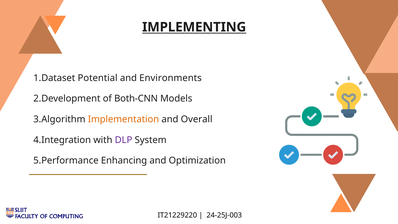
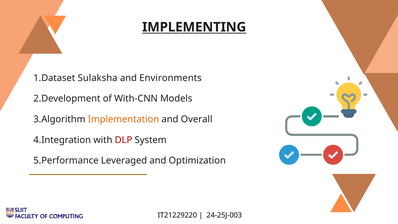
Potential: Potential -> Sulaksha
Both-CNN: Both-CNN -> With-CNN
DLP colour: purple -> red
Enhancing: Enhancing -> Leveraged
